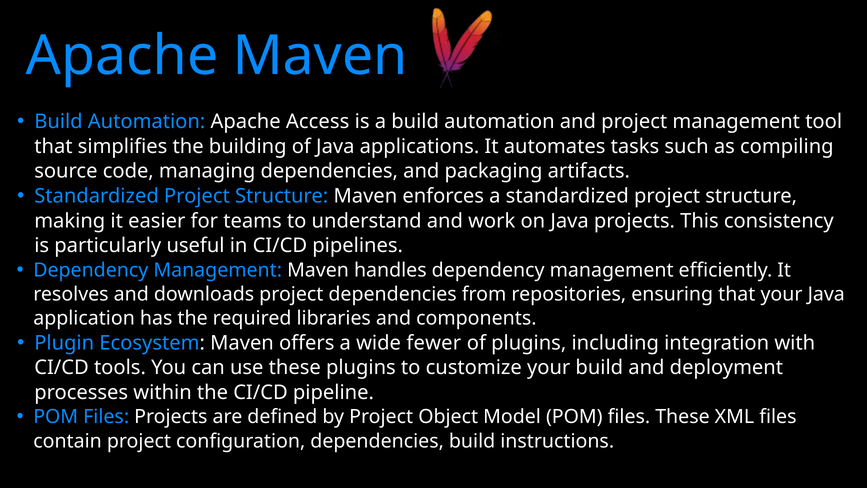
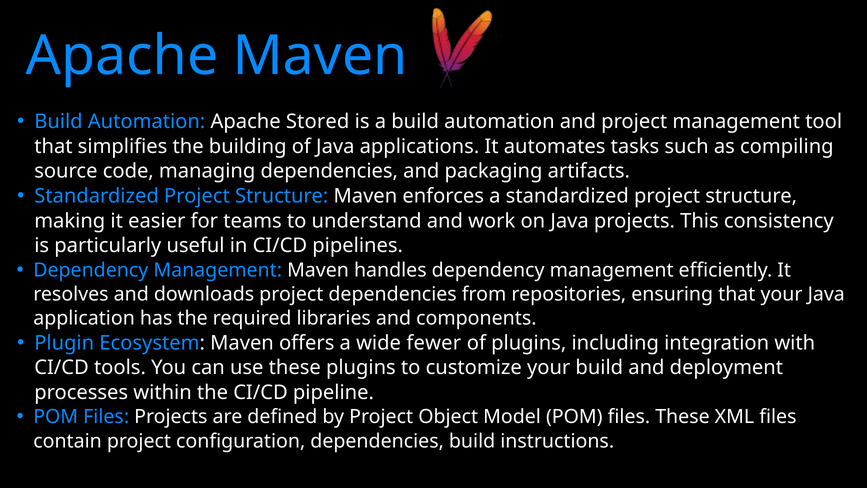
Access: Access -> Stored
